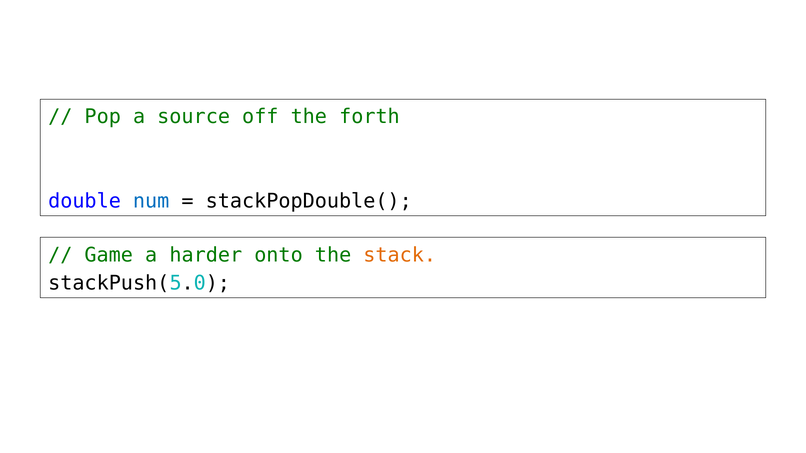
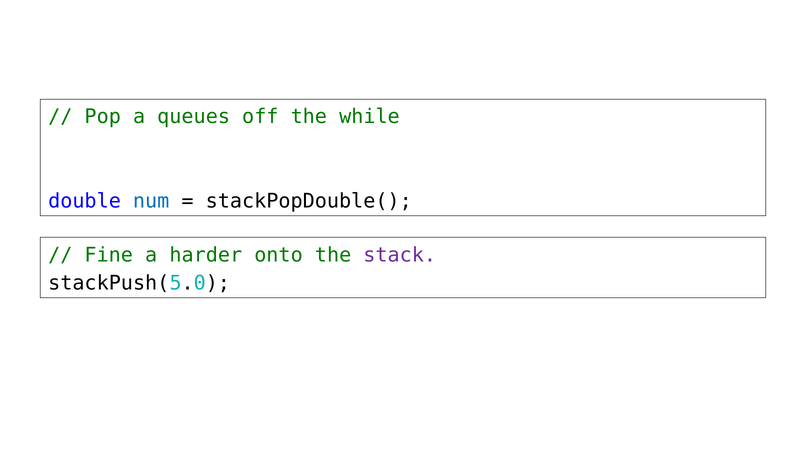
source: source -> queues
forth: forth -> while
Game: Game -> Fine
stack colour: orange -> purple
